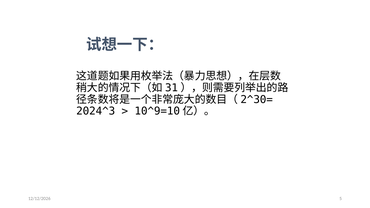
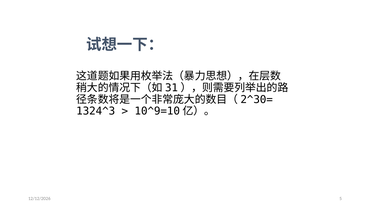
2024^3: 2024^3 -> 1324^3
